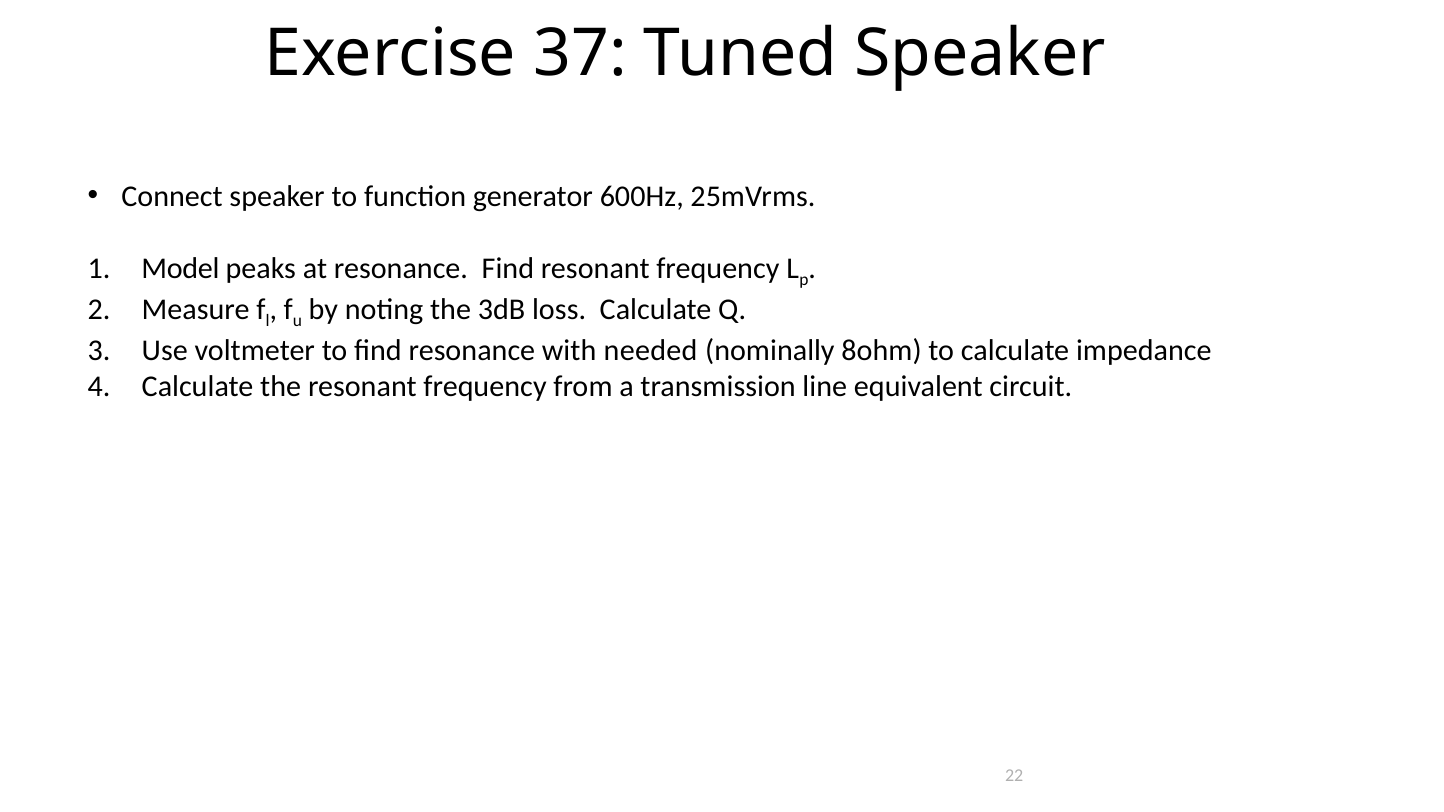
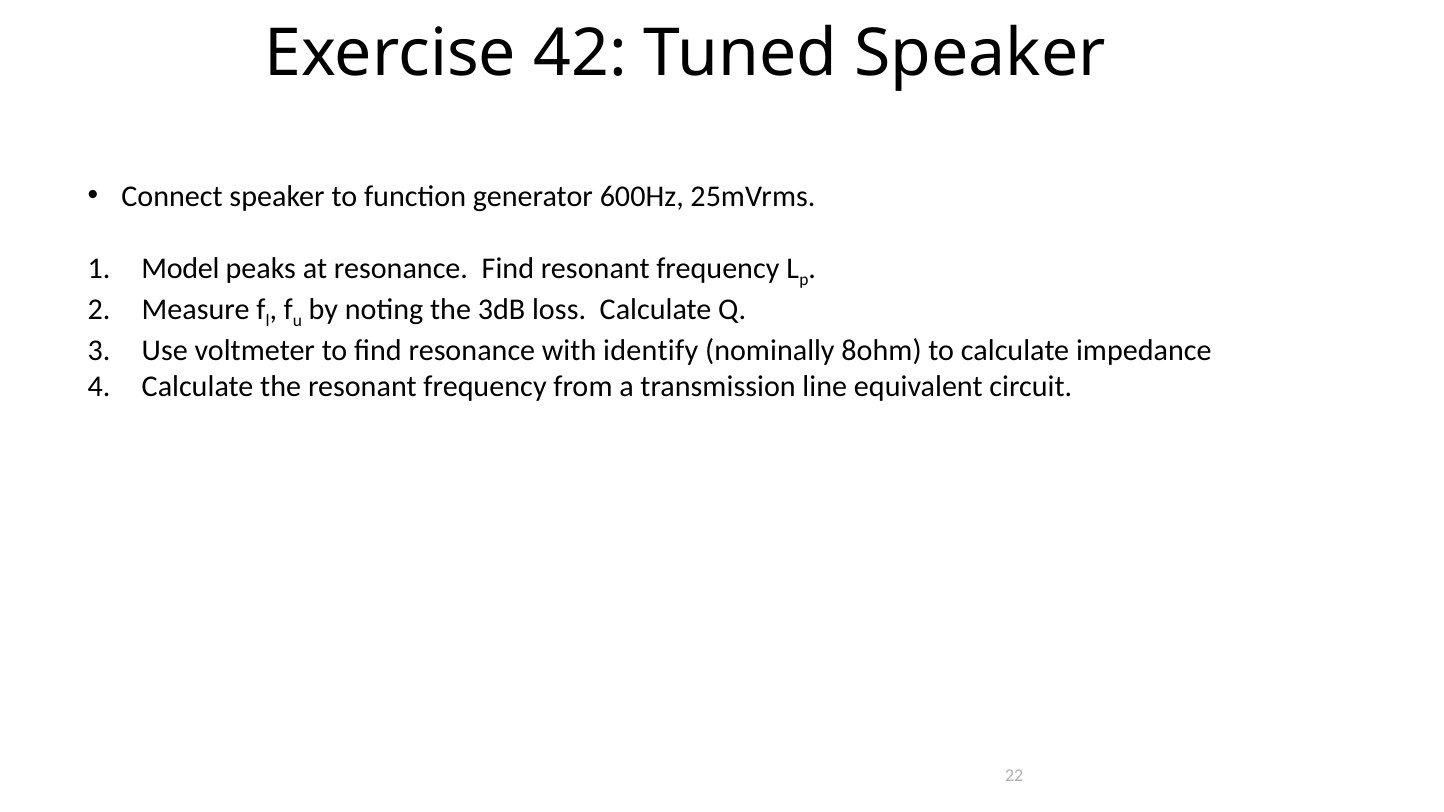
37: 37 -> 42
needed: needed -> identify
